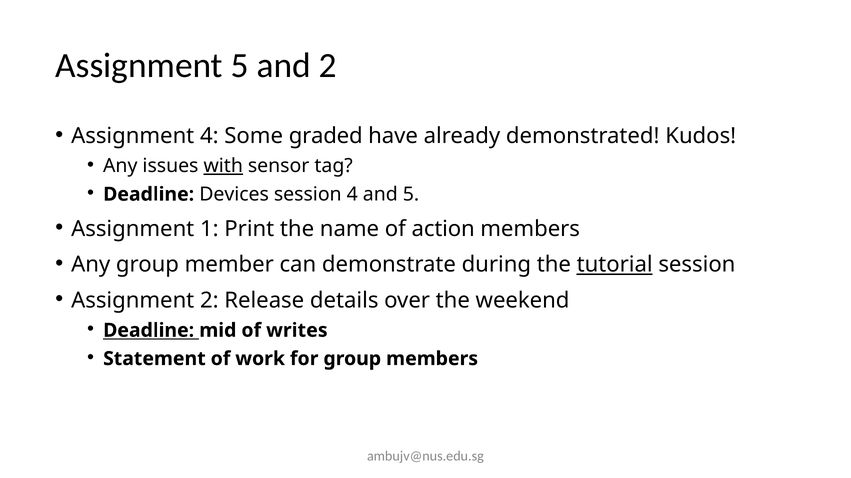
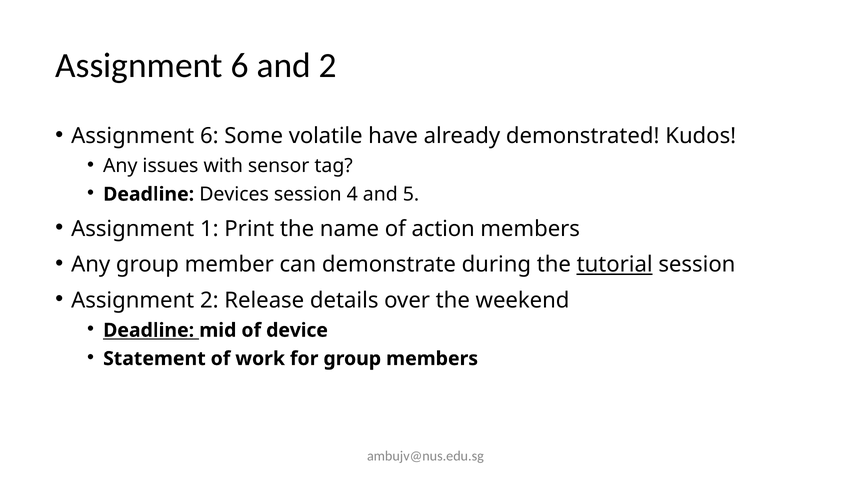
5 at (240, 66): 5 -> 6
4 at (209, 136): 4 -> 6
graded: graded -> volatile
with underline: present -> none
writes: writes -> device
